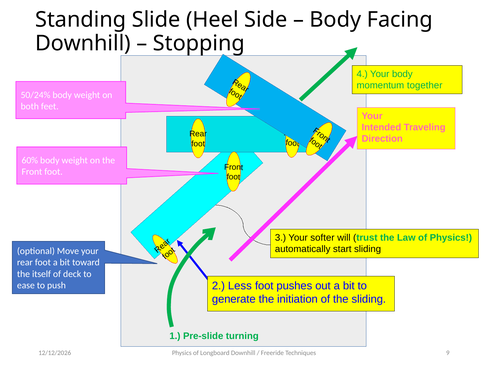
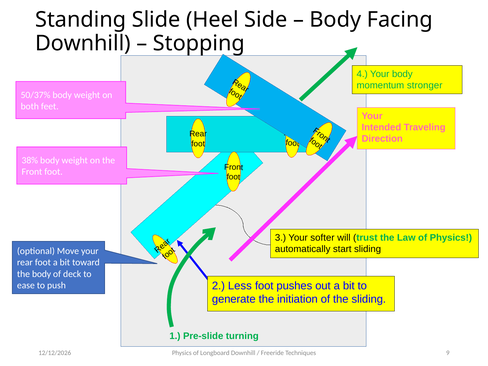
together: together -> stronger
50/24%: 50/24% -> 50/37%
60%: 60% -> 38%
the itself: itself -> body
